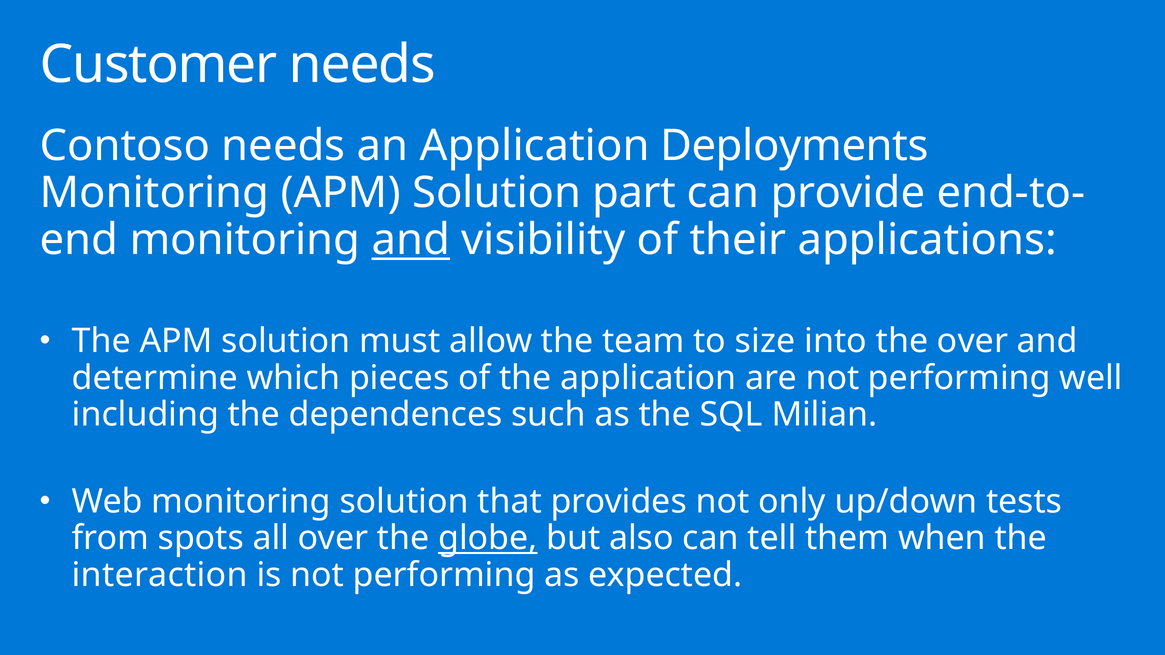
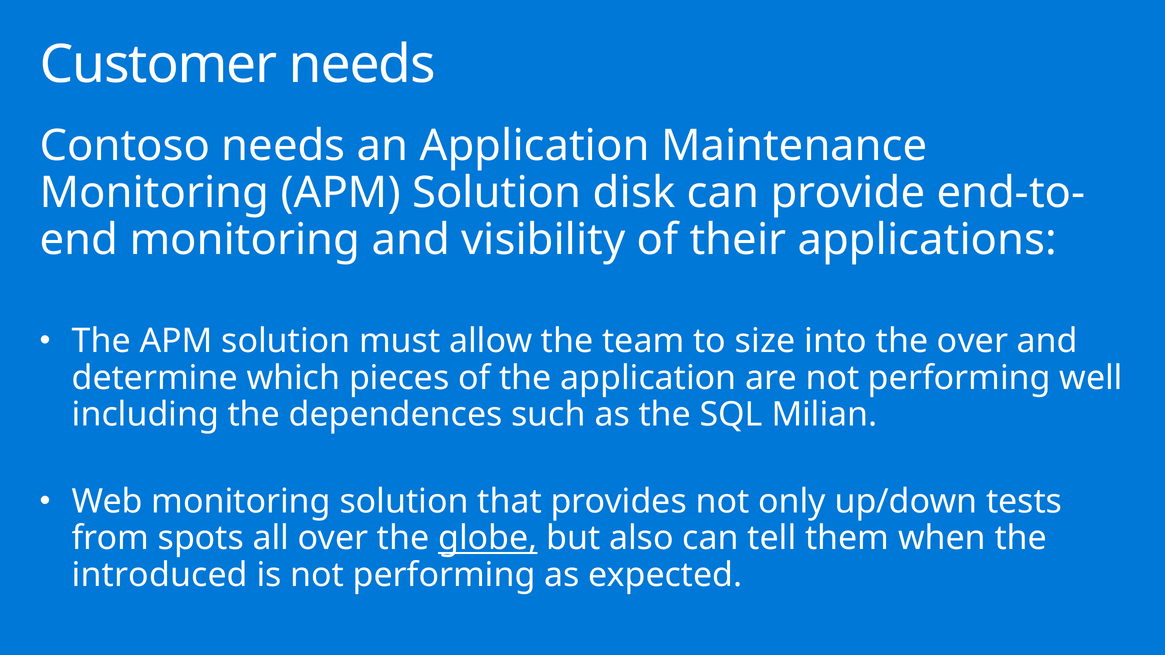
Deployments: Deployments -> Maintenance
part: part -> disk
and at (411, 240) underline: present -> none
interaction: interaction -> introduced
